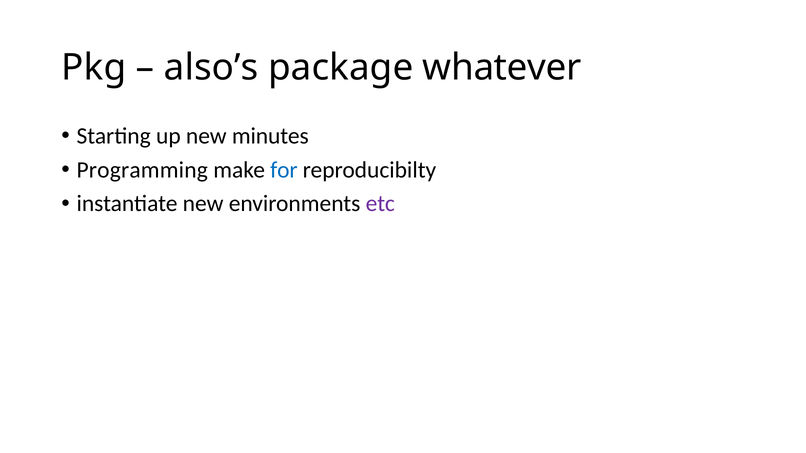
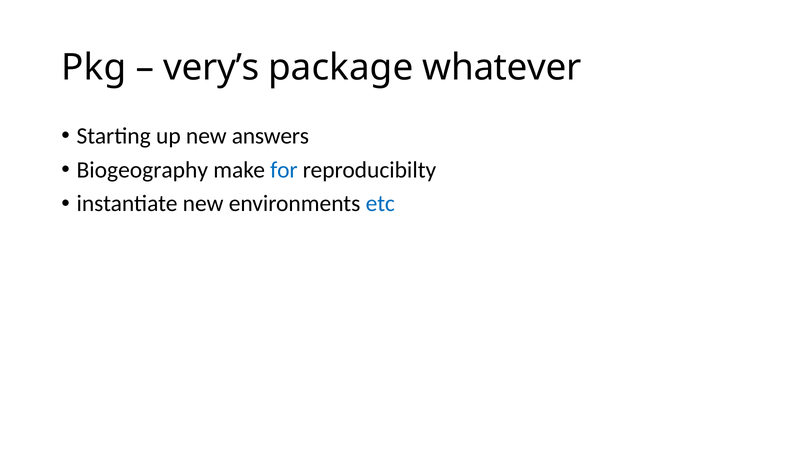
also’s: also’s -> very’s
minutes: minutes -> answers
Programming: Programming -> Biogeography
etc colour: purple -> blue
